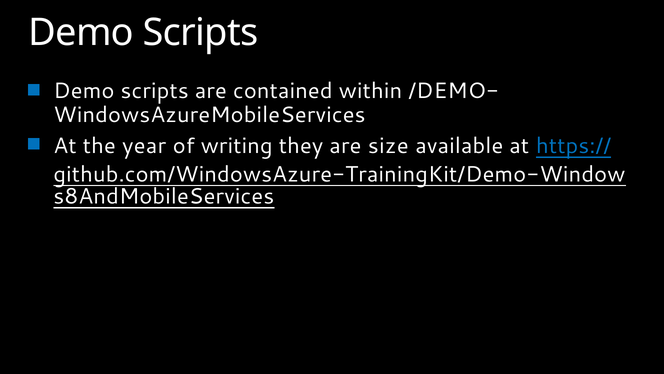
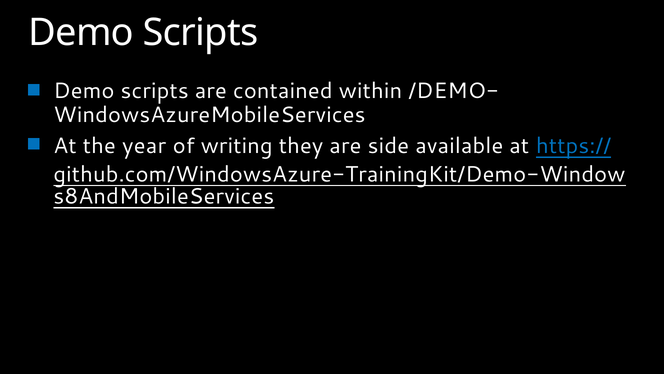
size: size -> side
